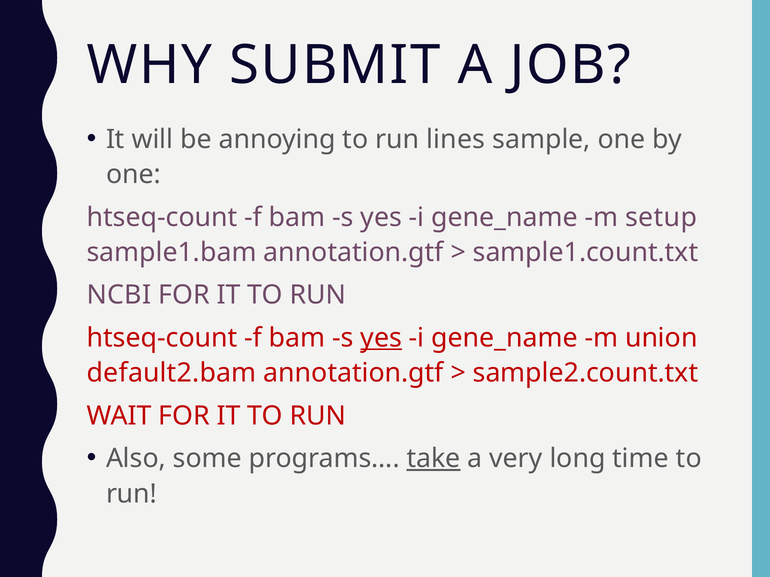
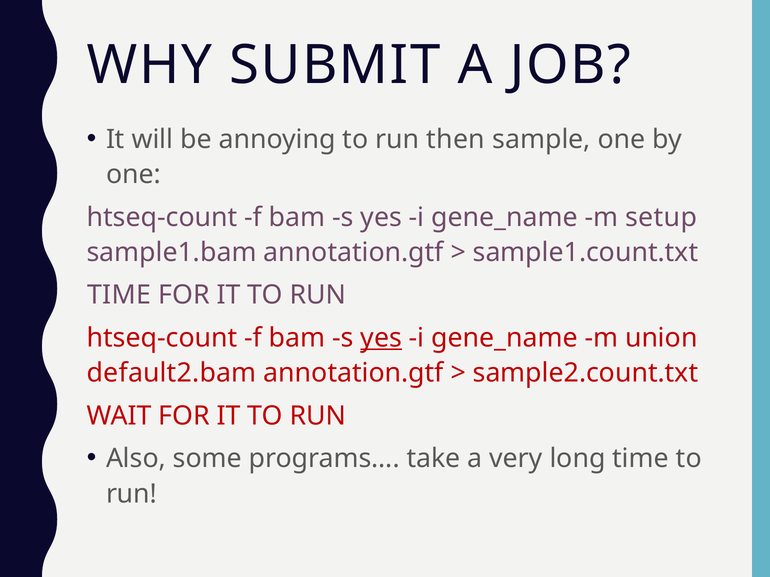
lines: lines -> then
NCBI at (119, 295): NCBI -> TIME
take underline: present -> none
